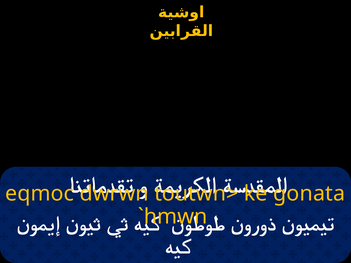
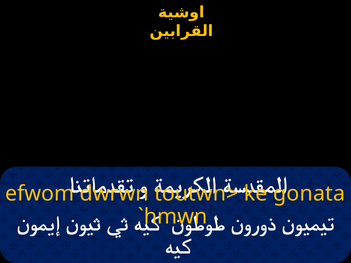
eqmoc: eqmoc -> efwom
